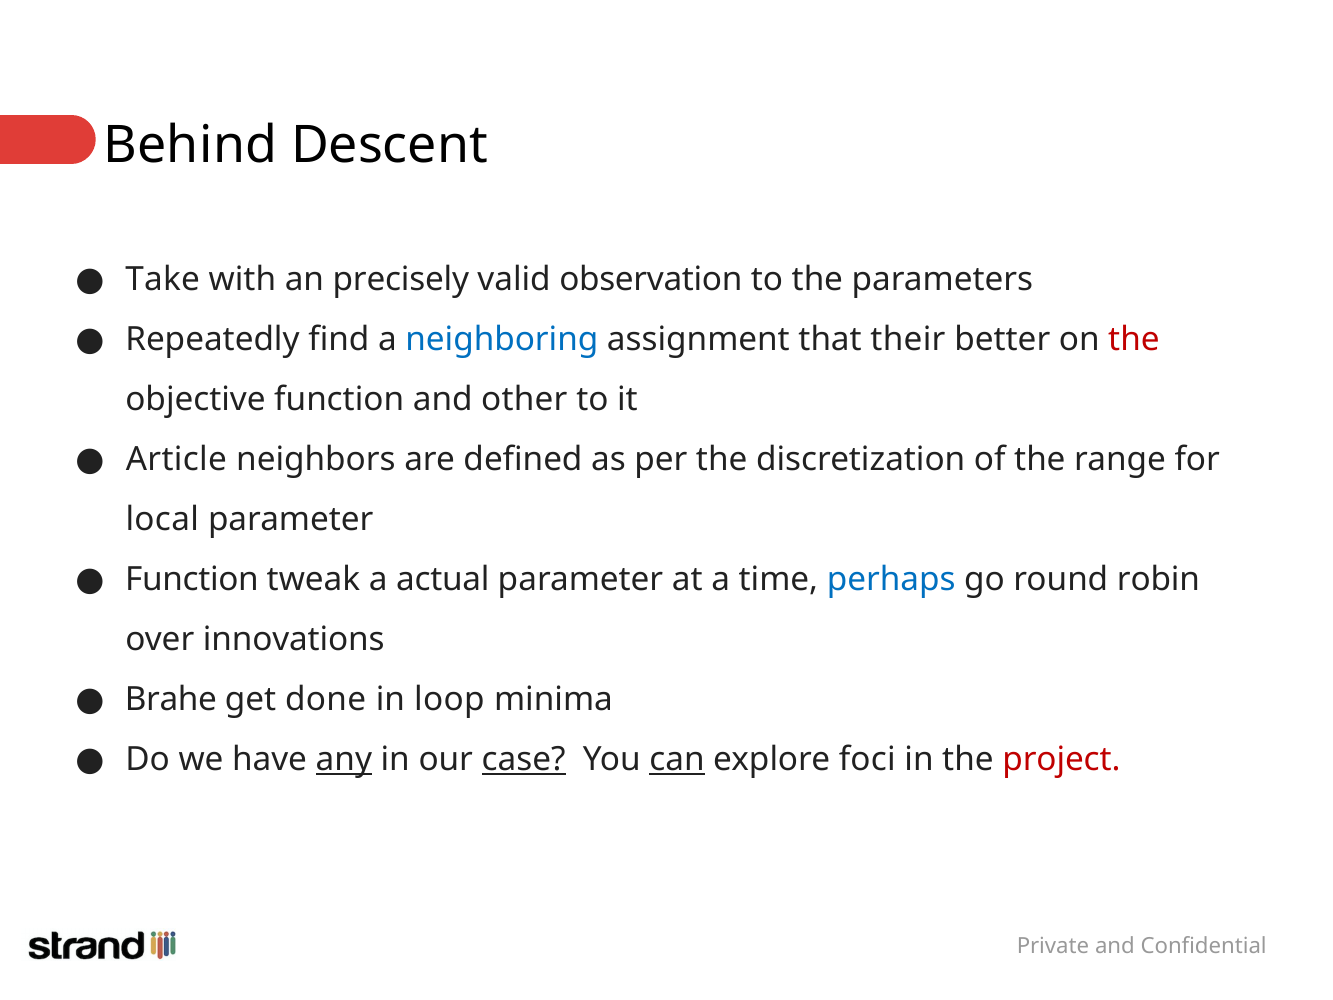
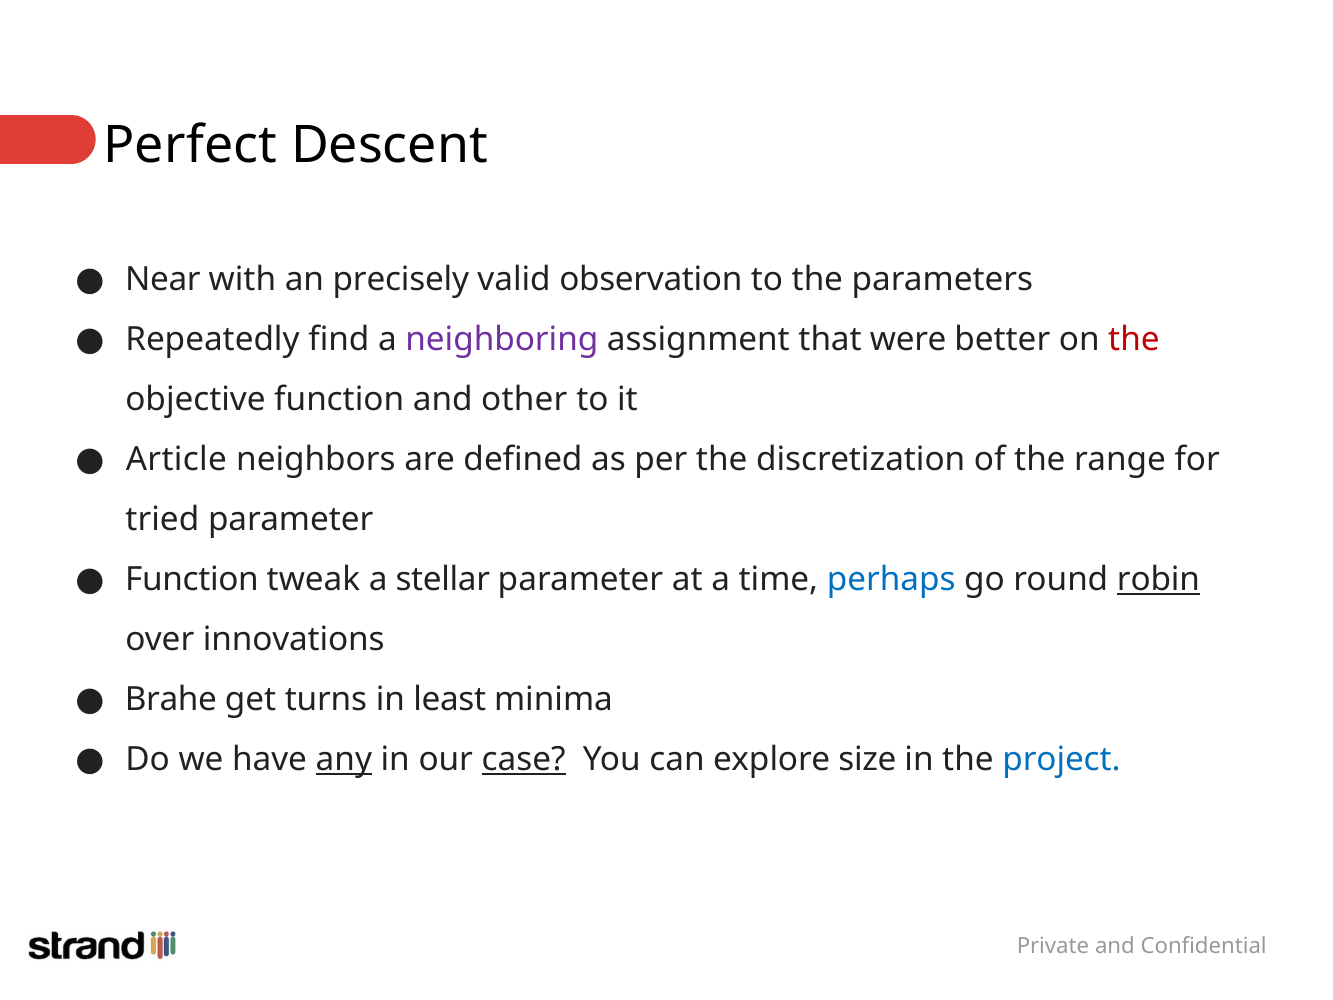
Behind: Behind -> Perfect
Take: Take -> Near
neighboring colour: blue -> purple
their: their -> were
local: local -> tried
actual: actual -> stellar
robin underline: none -> present
done: done -> turns
loop: loop -> least
can underline: present -> none
foci: foci -> size
project colour: red -> blue
